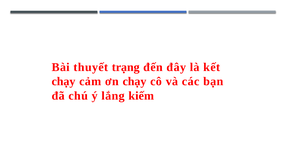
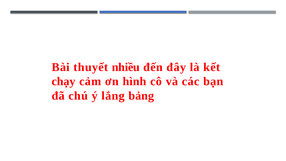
trạng: trạng -> nhiều
ơn chạy: chạy -> hình
kiếm: kiếm -> bảng
